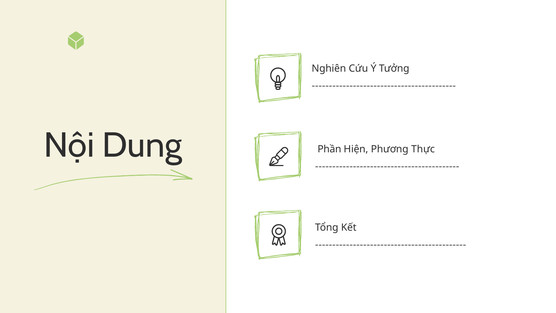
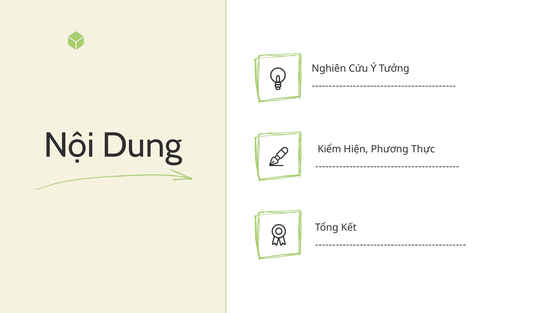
Phần: Phần -> Kiểm
